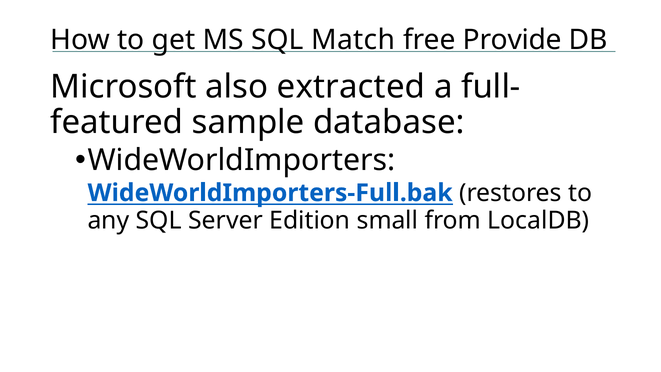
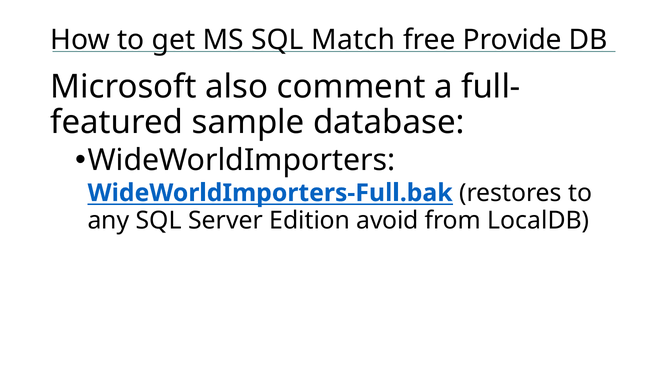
extracted: extracted -> comment
small: small -> avoid
